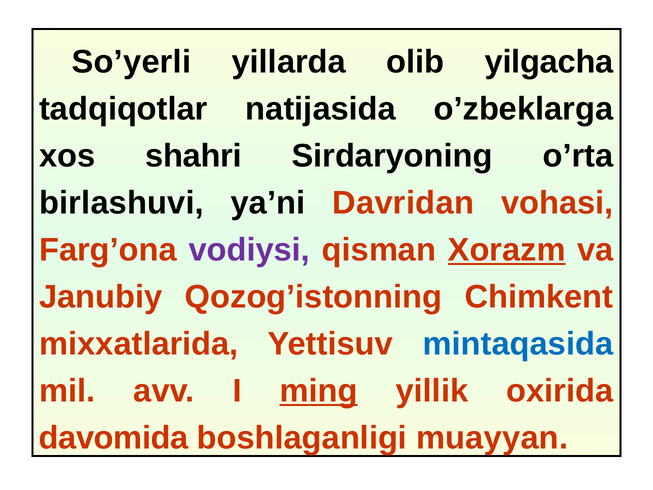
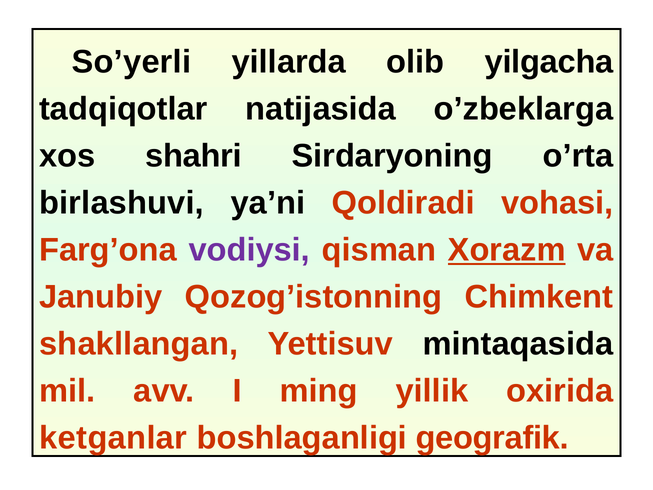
Davridan: Davridan -> Qoldiradi
mixxatlarida: mixxatlarida -> shakllangan
mintaqasida colour: blue -> black
ming underline: present -> none
davomida: davomida -> ketganlar
muayyan: muayyan -> geografik
